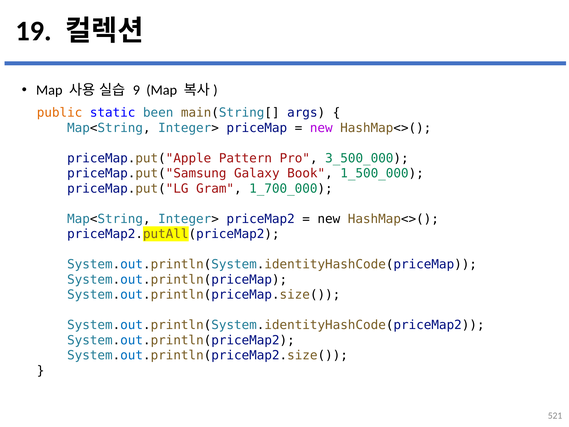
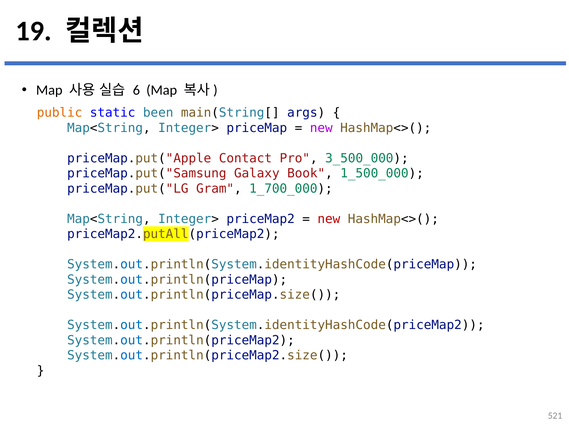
9: 9 -> 6
Pattern: Pattern -> Contact
new at (329, 219) colour: black -> red
